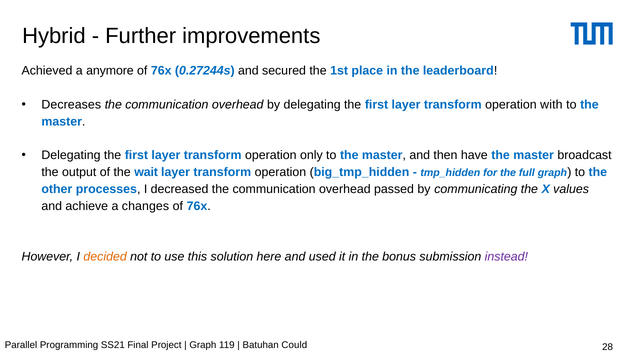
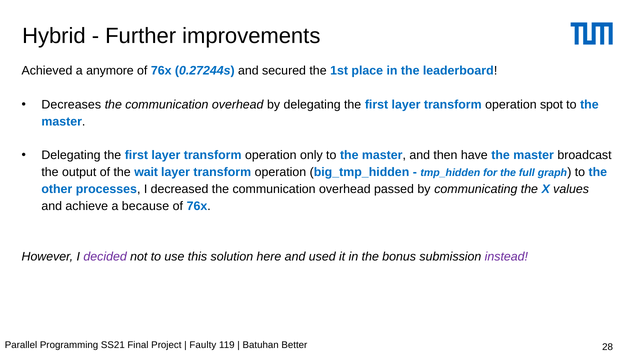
with: with -> spot
changes: changes -> because
decided colour: orange -> purple
Graph at (203, 345): Graph -> Faulty
Could: Could -> Better
